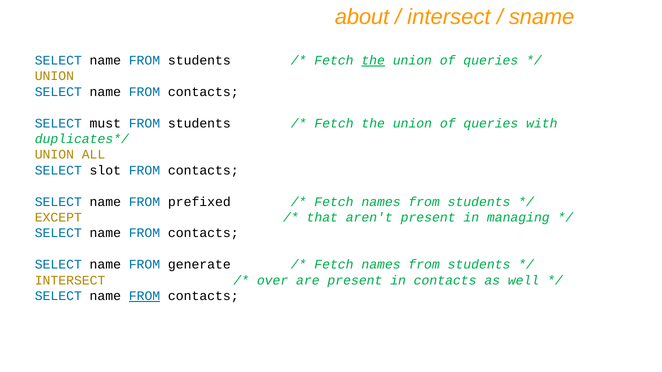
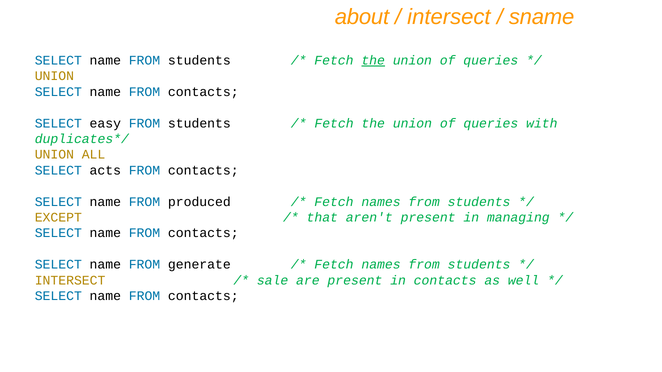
must: must -> easy
slot: slot -> acts
prefixed: prefixed -> produced
over: over -> sale
FROM at (145, 296) underline: present -> none
